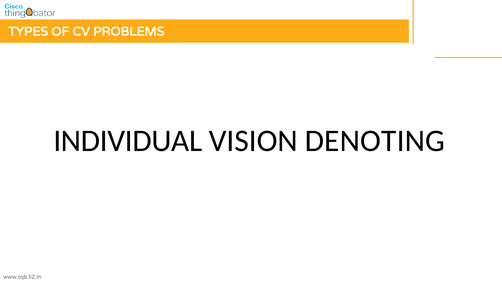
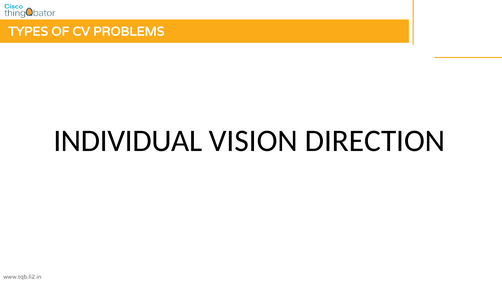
DENOTING: DENOTING -> DIRECTION
